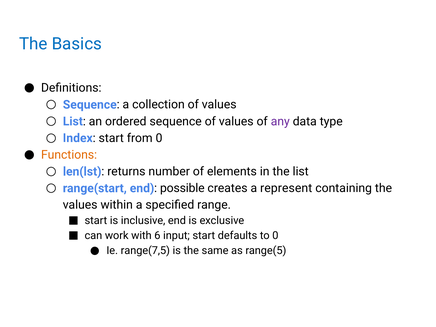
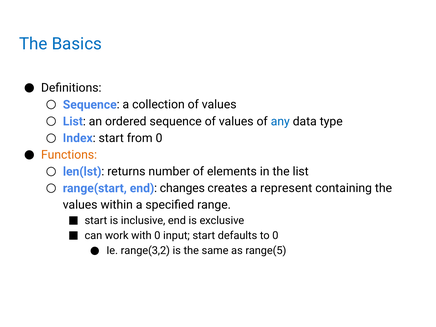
any colour: purple -> blue
possible: possible -> changes
with 6: 6 -> 0
range(7,5: range(7,5 -> range(3,2
